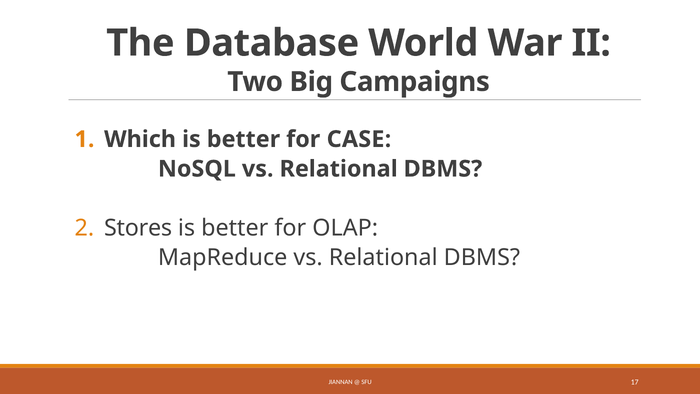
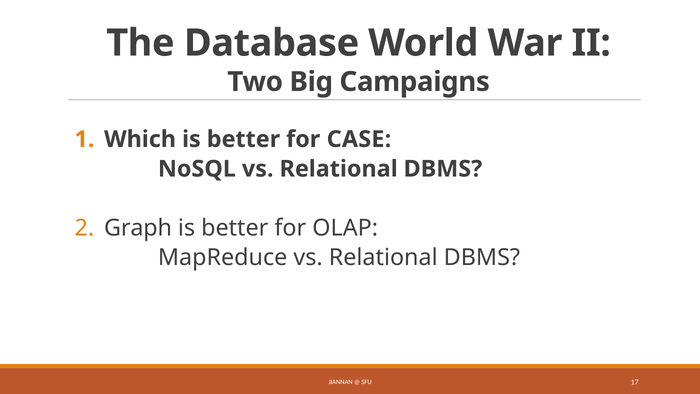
Stores: Stores -> Graph
